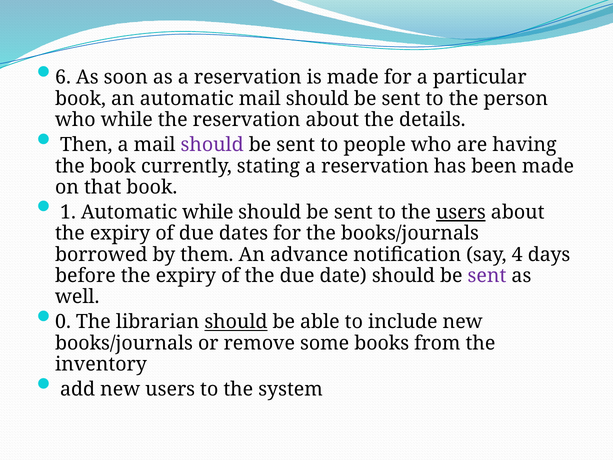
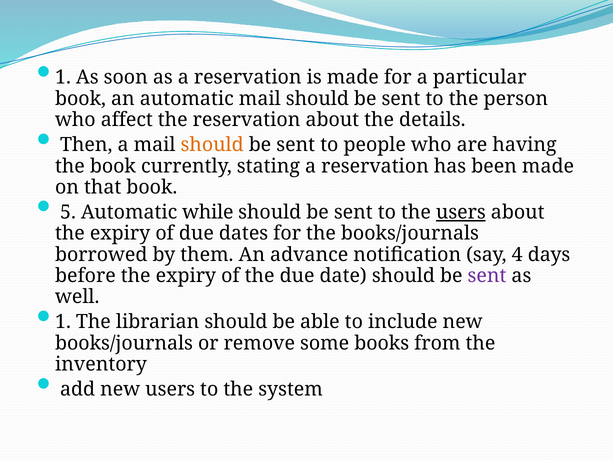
6 at (63, 77): 6 -> 1
who while: while -> affect
should at (212, 145) colour: purple -> orange
1: 1 -> 5
0 at (63, 322): 0 -> 1
should at (236, 322) underline: present -> none
